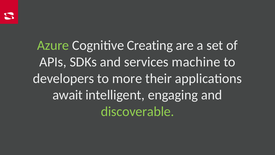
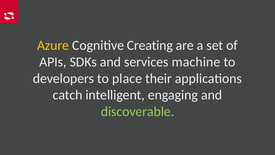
Azure colour: light green -> yellow
more: more -> place
await: await -> catch
